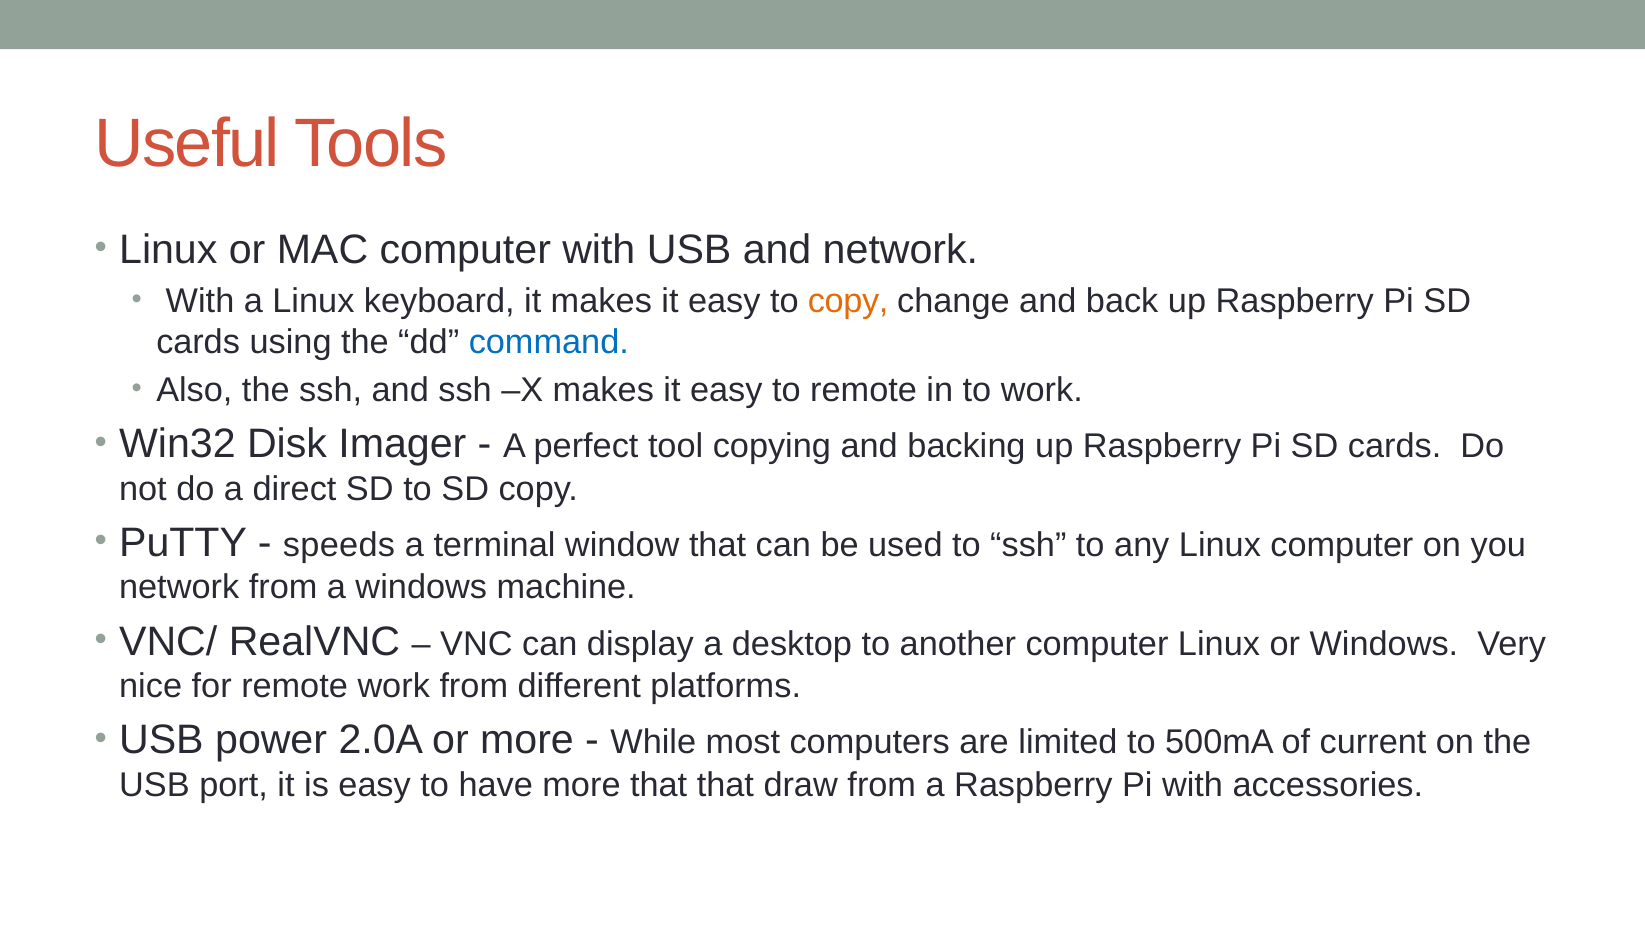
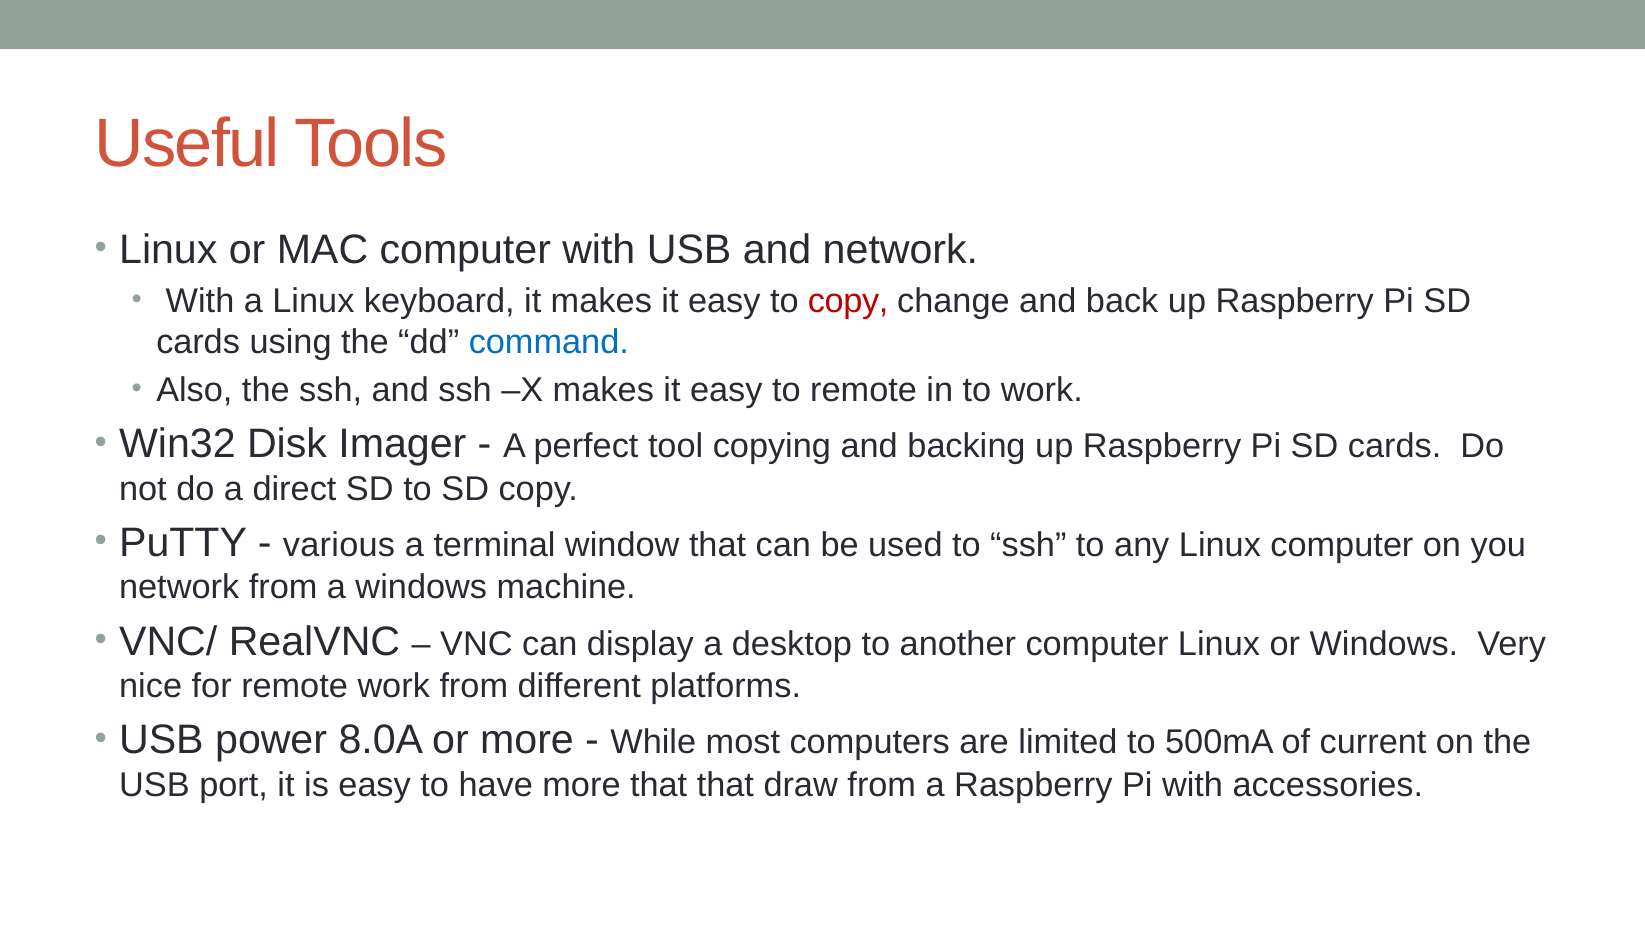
copy at (848, 301) colour: orange -> red
speeds: speeds -> various
2.0A: 2.0A -> 8.0A
